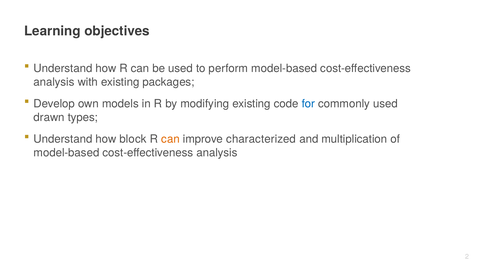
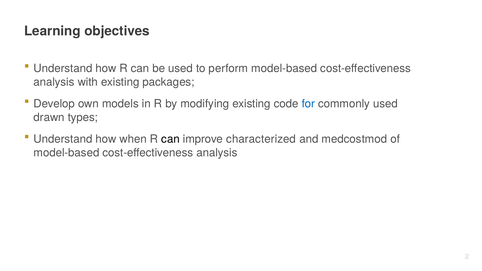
block: block -> when
can at (171, 139) colour: orange -> black
multiplication: multiplication -> medcostmod
